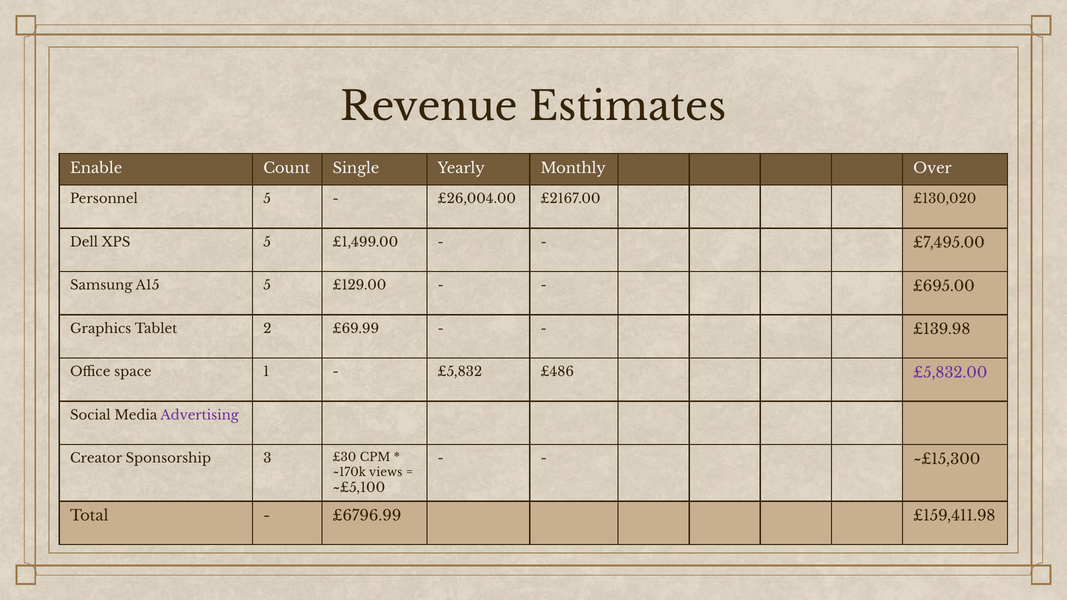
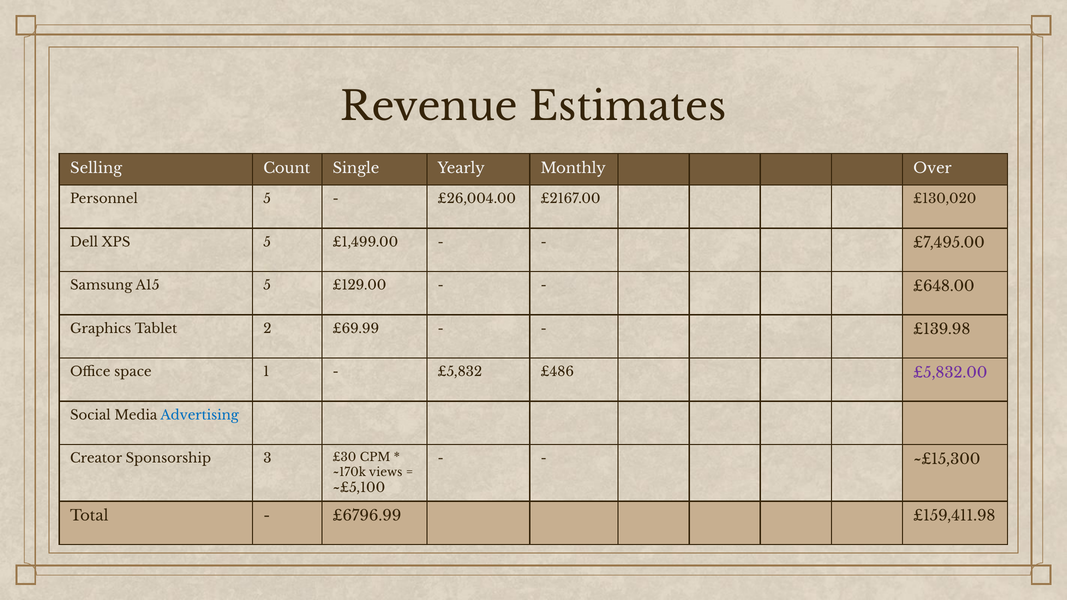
Enable: Enable -> Selling
£695.00: £695.00 -> £648.00
Advertising colour: purple -> blue
